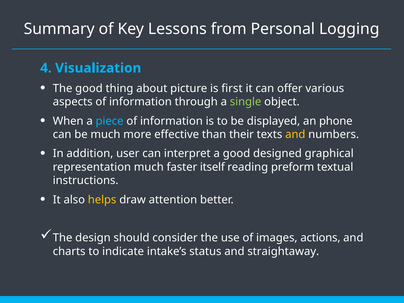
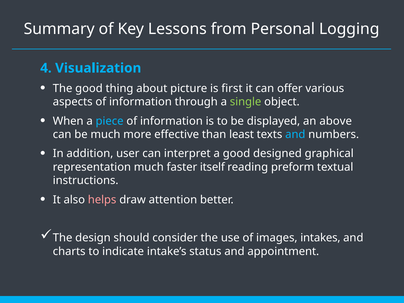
phone: phone -> above
their: their -> least
and at (295, 134) colour: yellow -> light blue
helps colour: yellow -> pink
actions: actions -> intakes
straightaway: straightaway -> appointment
